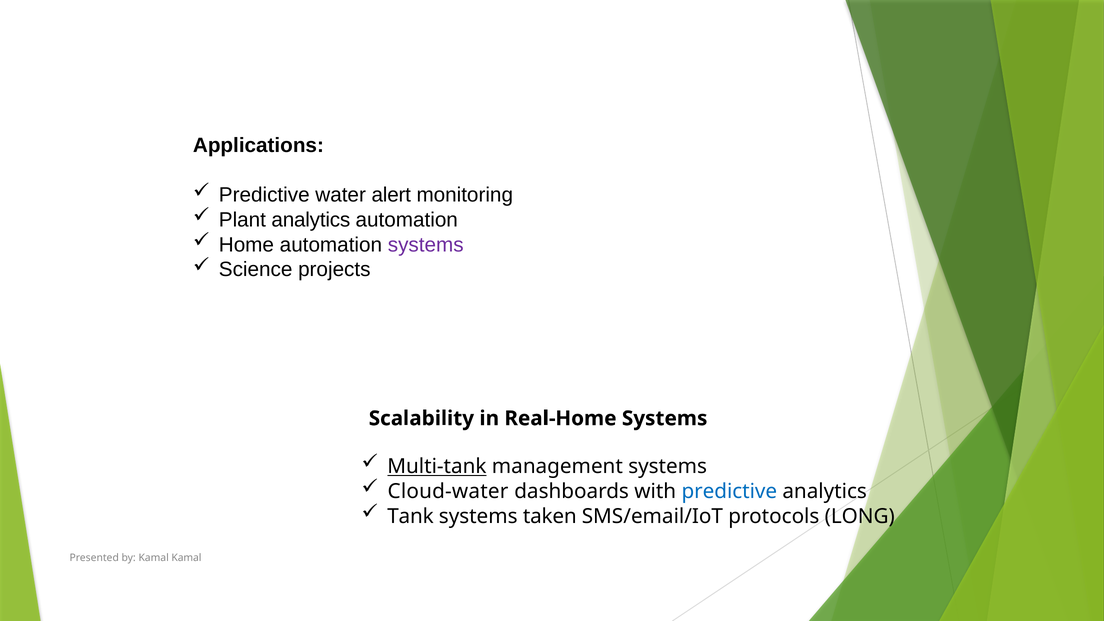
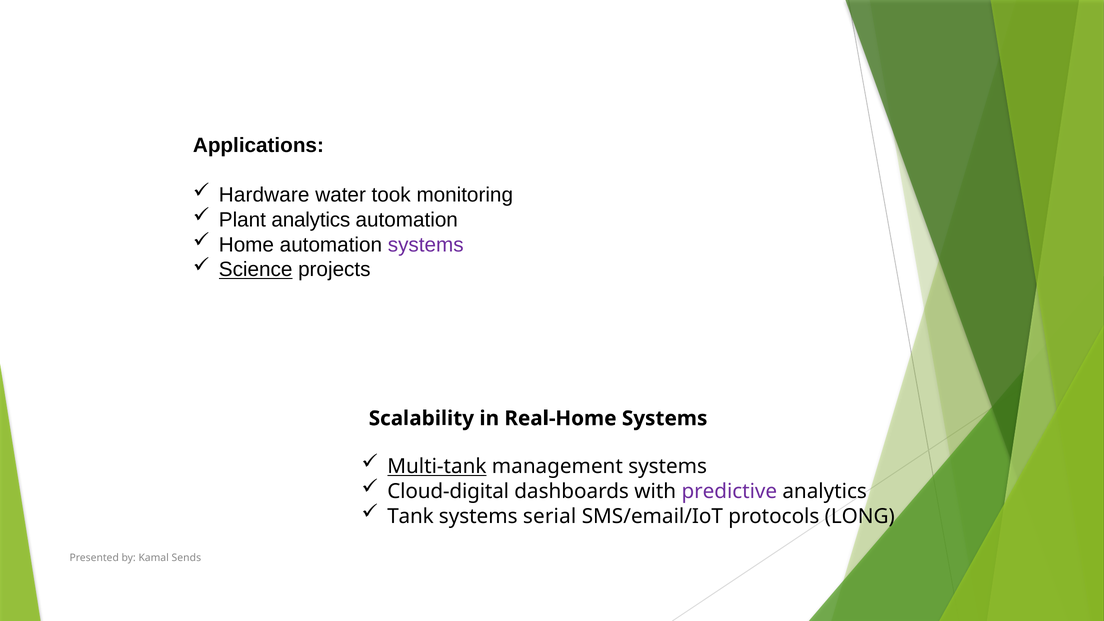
Predictive at (264, 195): Predictive -> Hardware
alert: alert -> took
Science underline: none -> present
Cloud-water: Cloud-water -> Cloud-digital
predictive at (729, 491) colour: blue -> purple
taken: taken -> serial
Kamal Kamal: Kamal -> Sends
